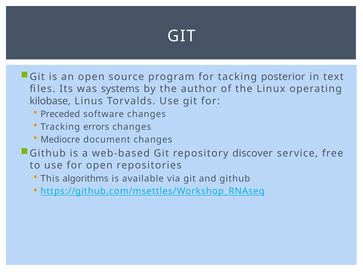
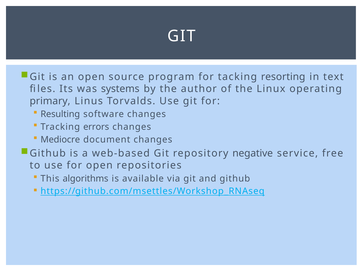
posterior: posterior -> resorting
kilobase: kilobase -> primary
Preceded: Preceded -> Resulting
discover: discover -> negative
